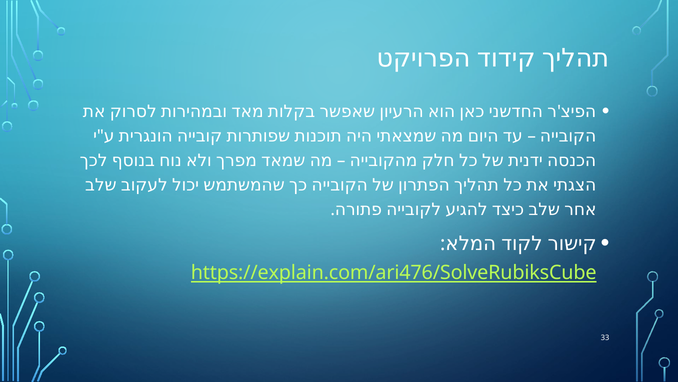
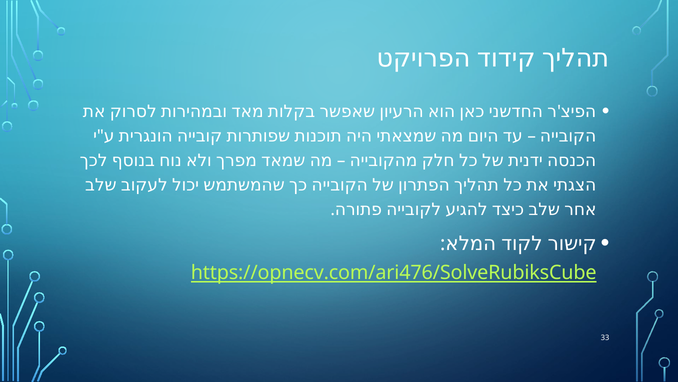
https://explain.com/ari476/SolveRubiksCube: https://explain.com/ari476/SolveRubiksCube -> https://opnecv.com/ari476/SolveRubiksCube
